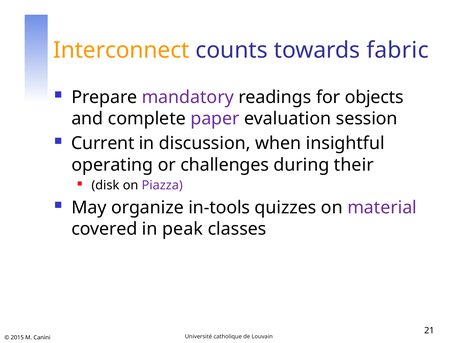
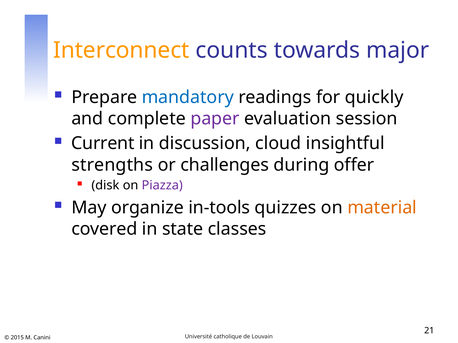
fabric: fabric -> major
mandatory colour: purple -> blue
objects: objects -> quickly
when: when -> cloud
operating: operating -> strengths
their: their -> offer
material colour: purple -> orange
peak: peak -> state
